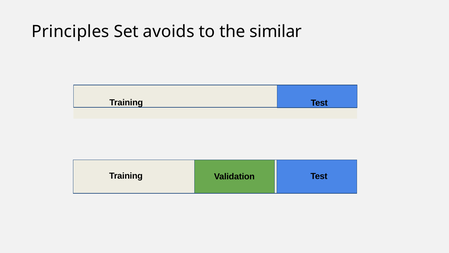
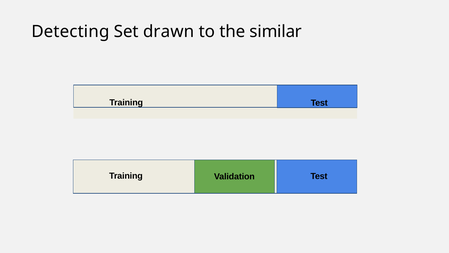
Principles: Principles -> Detecting
avoids: avoids -> drawn
